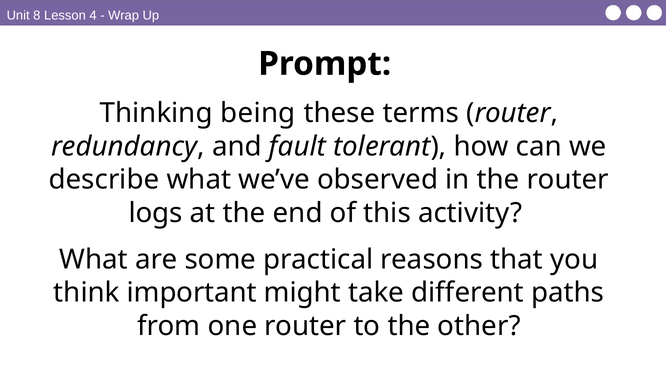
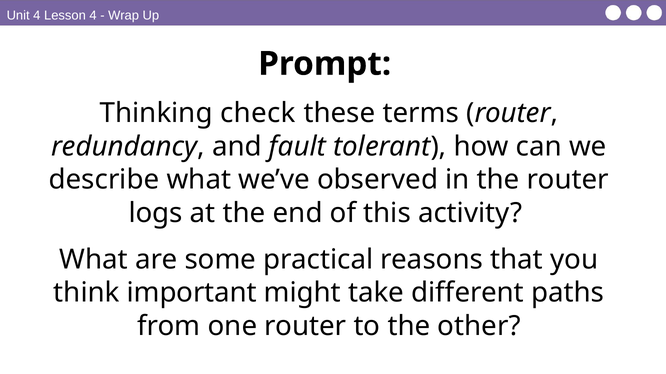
Unit 8: 8 -> 4
being: being -> check
